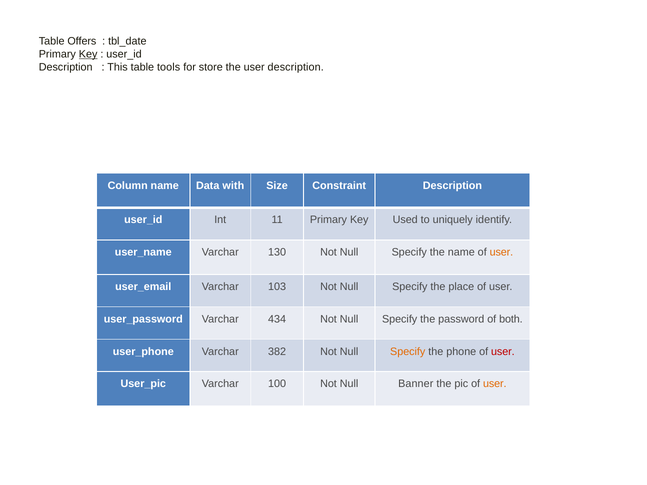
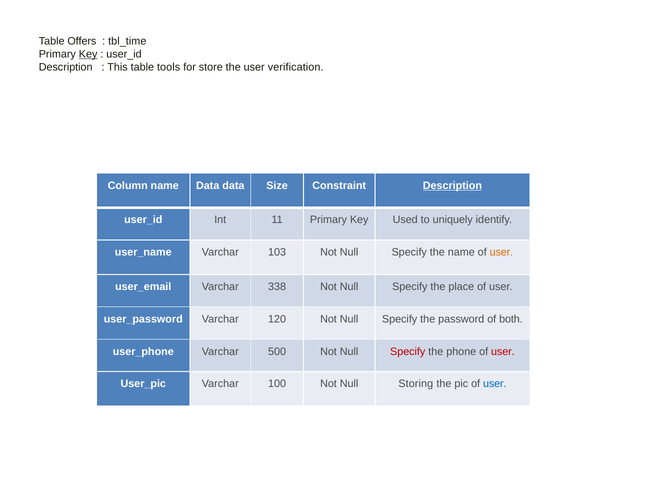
tbl_date: tbl_date -> tbl_time
user description: description -> verification
Data with: with -> data
Description at (452, 186) underline: none -> present
130: 130 -> 103
103: 103 -> 338
434: 434 -> 120
382: 382 -> 500
Specify at (408, 352) colour: orange -> red
Banner: Banner -> Storing
user at (495, 384) colour: orange -> blue
